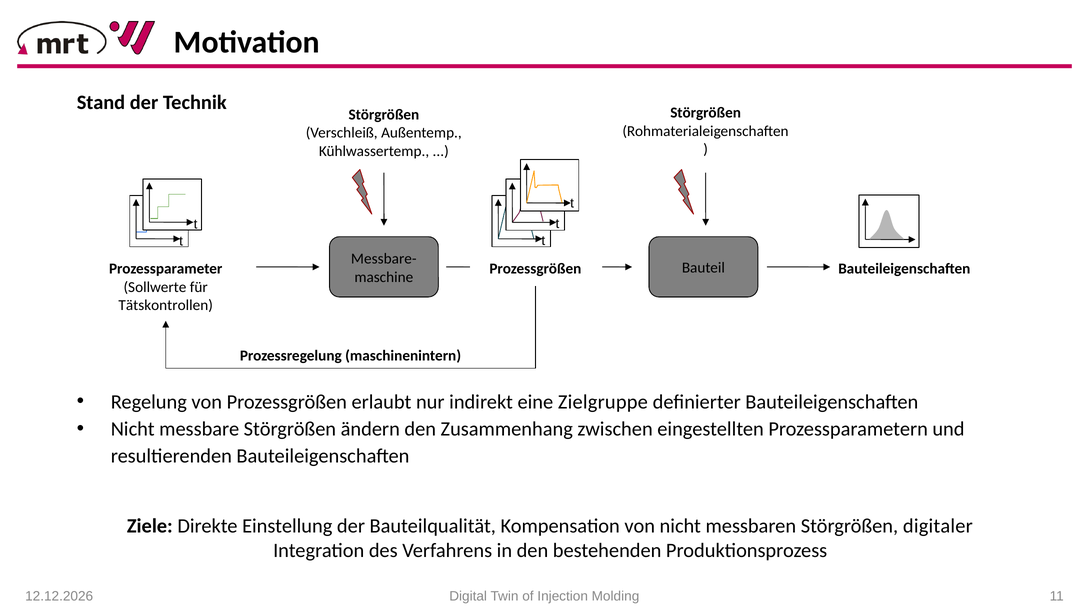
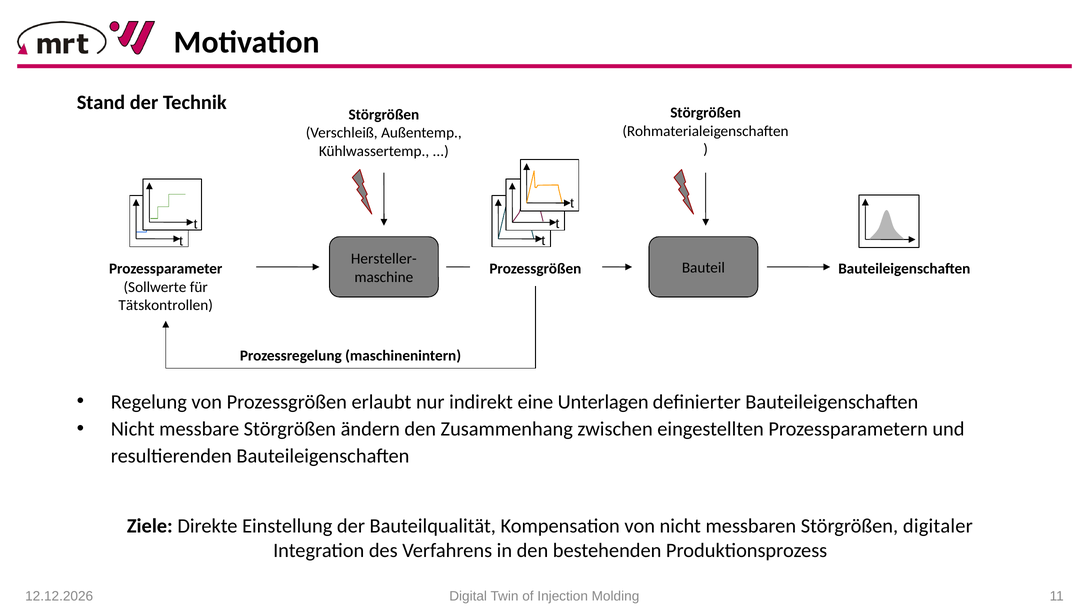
Messbare-: Messbare- -> Hersteller-
Zielgruppe: Zielgruppe -> Unterlagen
